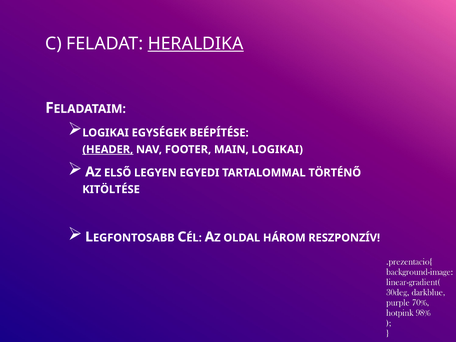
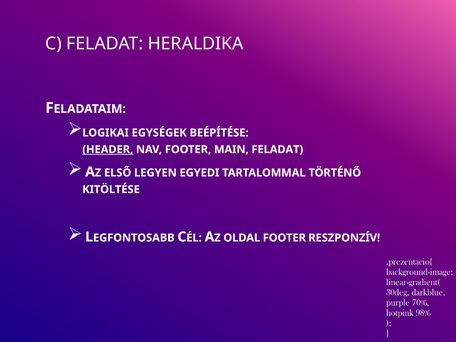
HERALDIKA underline: present -> none
MAIN LOGIKAI: LOGIKAI -> FELADAT
OLDAL HÁROM: HÁROM -> FOOTER
